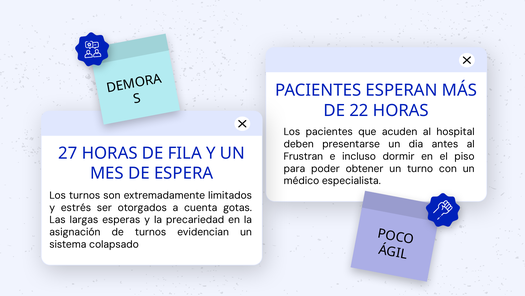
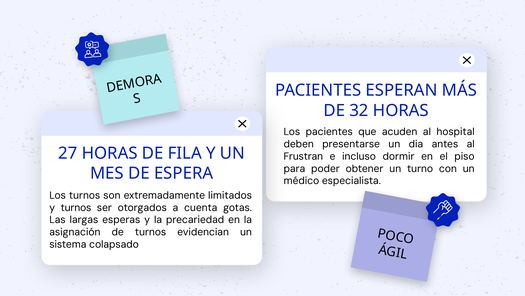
22: 22 -> 32
y estrés: estrés -> turnos
